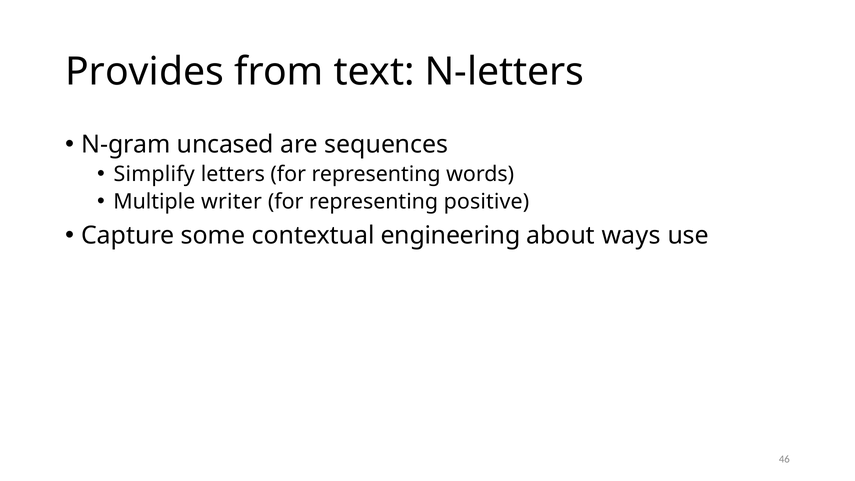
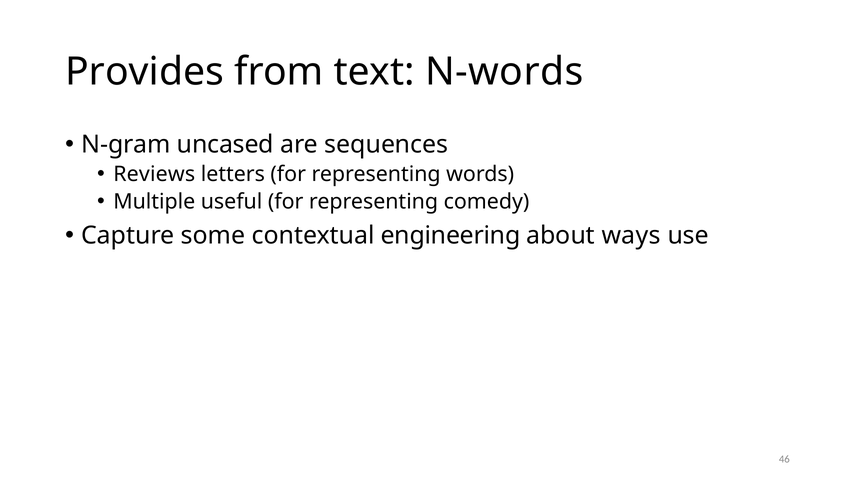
N-letters: N-letters -> N-words
Simplify: Simplify -> Reviews
writer: writer -> useful
positive: positive -> comedy
